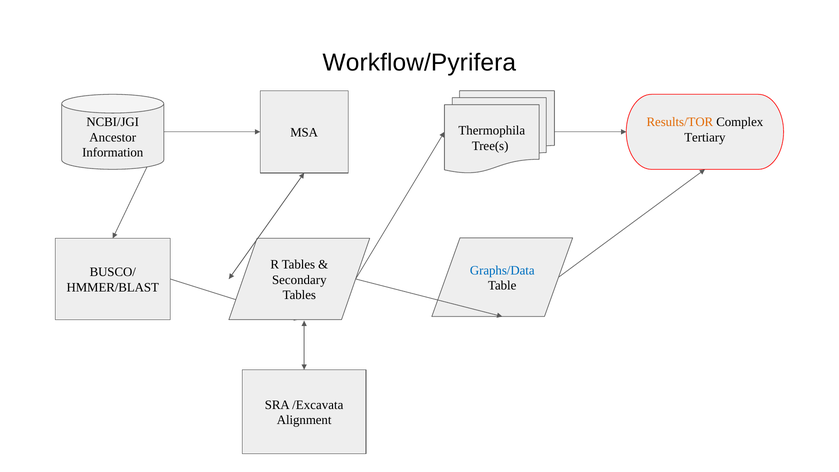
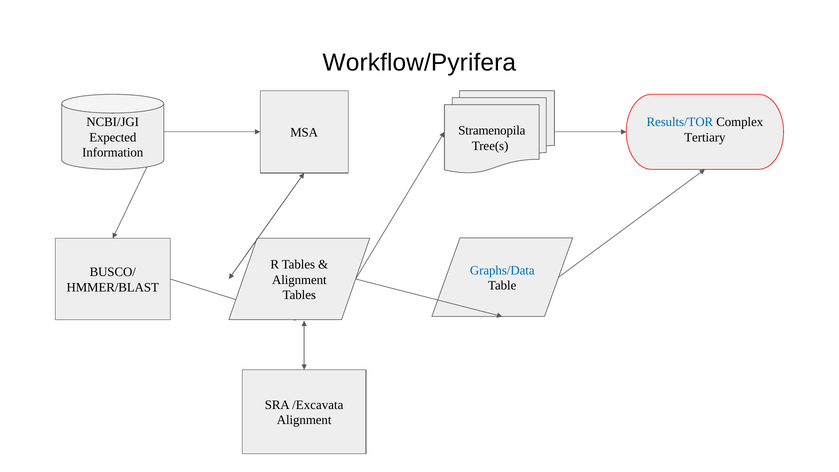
Results/TOR colour: orange -> blue
Thermophila: Thermophila -> Stramenopila
Ancestor: Ancestor -> Expected
Secondary at (299, 280): Secondary -> Alignment
